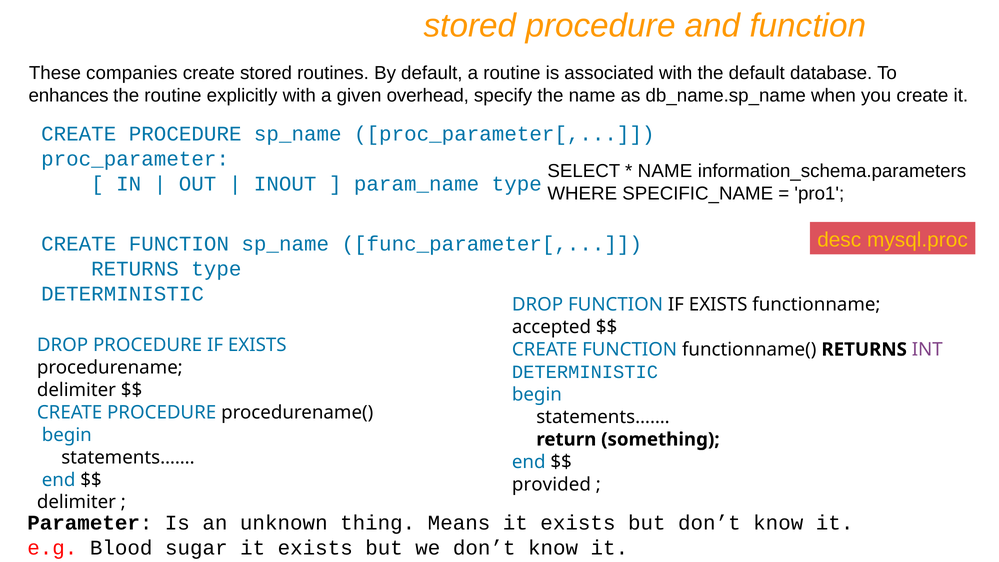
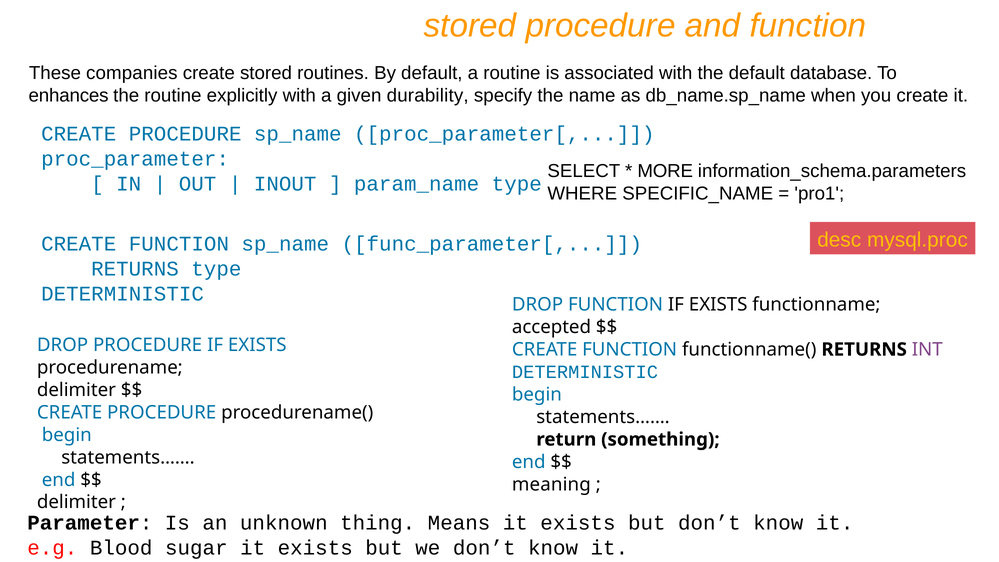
overhead: overhead -> durability
NAME at (665, 171): NAME -> MORE
provided: provided -> meaning
